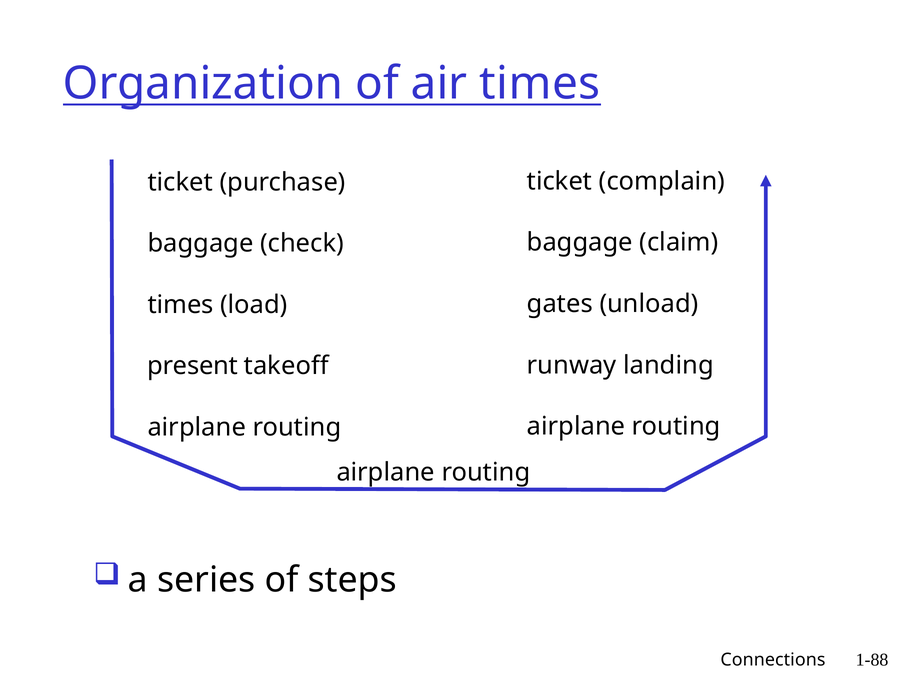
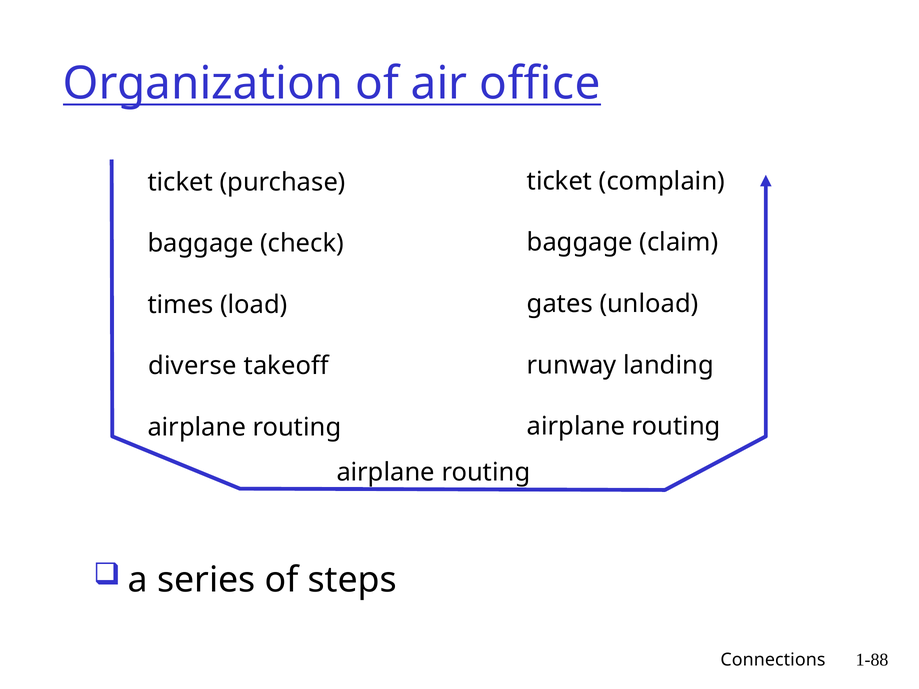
air times: times -> office
present: present -> diverse
